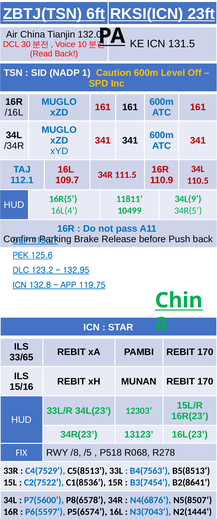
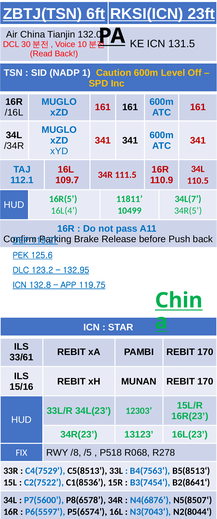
34L(9: 34L(9 -> 34L(7
33/65: 33/65 -> 33/61
N2(1444‘: N2(1444‘ -> N2(8044‘
